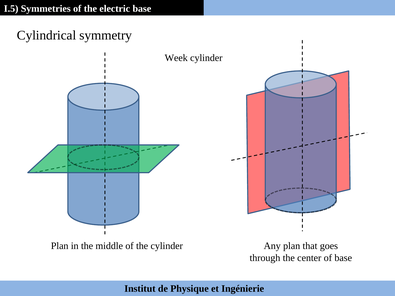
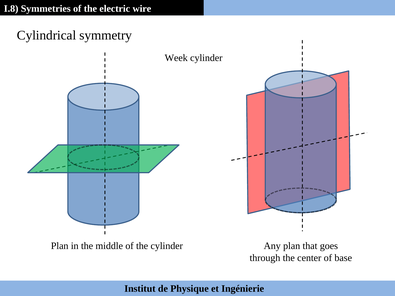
I.5: I.5 -> I.8
electric base: base -> wire
